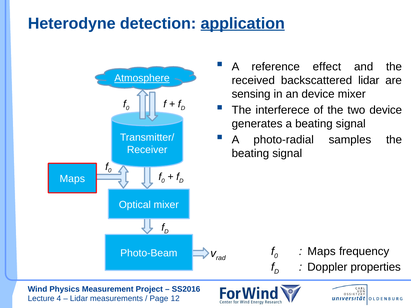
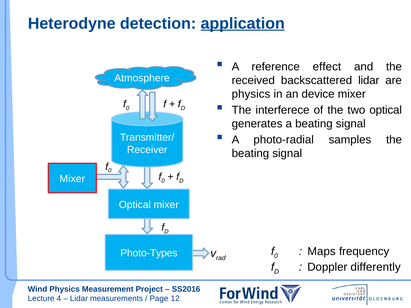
Atmosphere underline: present -> none
sensing at (251, 94): sensing -> physics
two device: device -> optical
Maps at (72, 179): Maps -> Mixer
Photo-Beam: Photo-Beam -> Photo-Types
properties: properties -> differently
